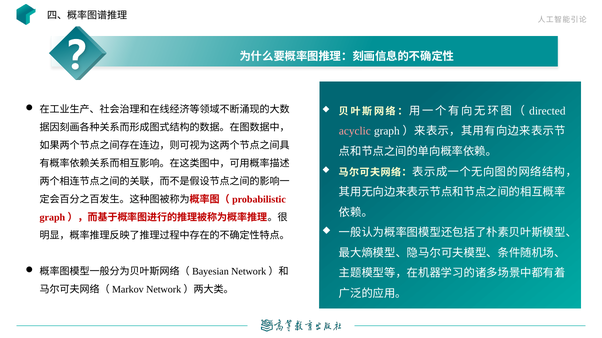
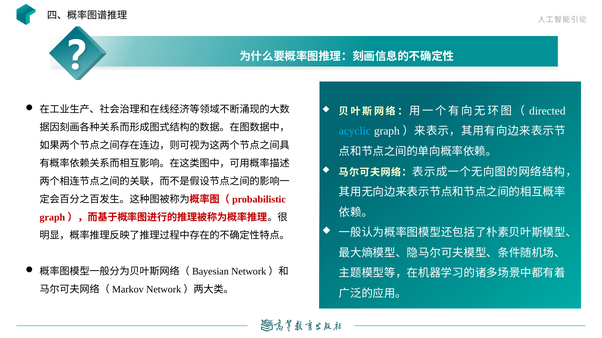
acyclic colour: pink -> light blue
